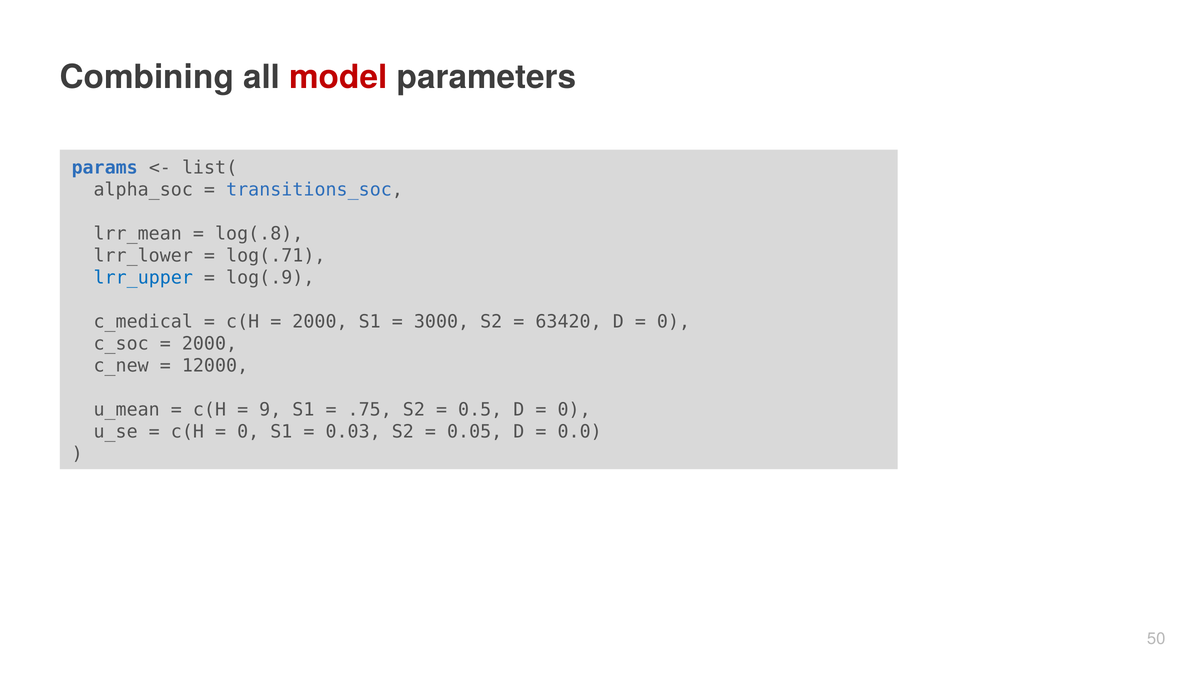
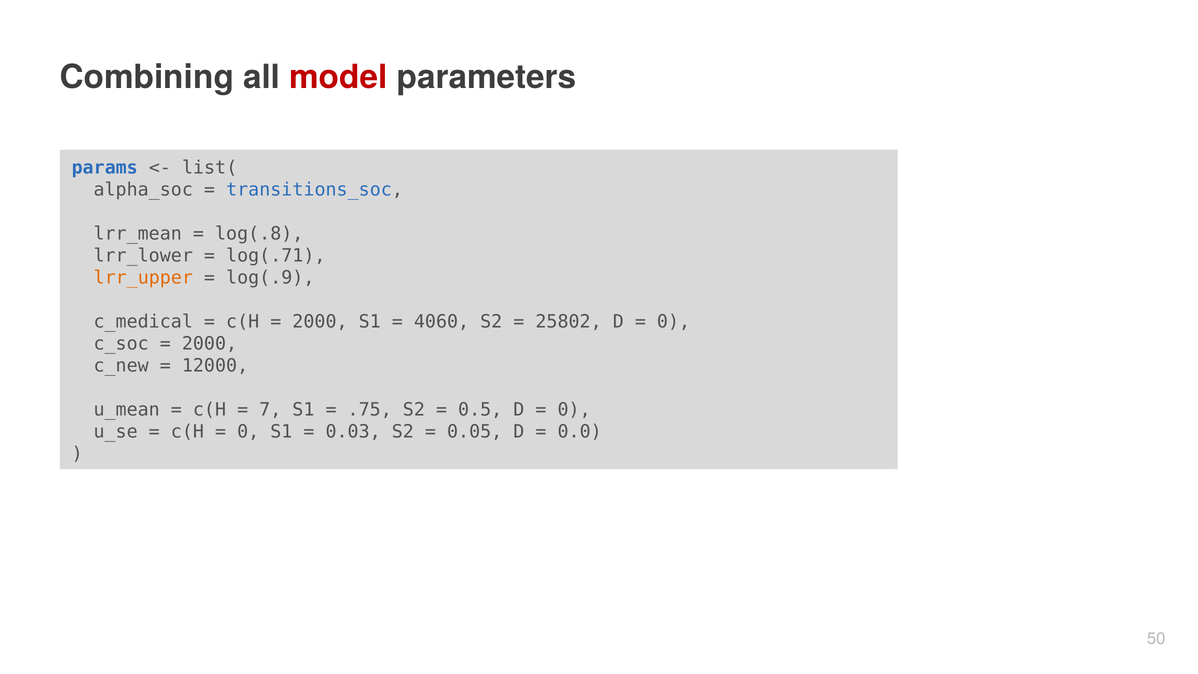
lrr_upper colour: blue -> orange
3000: 3000 -> 4060
63420: 63420 -> 25802
9: 9 -> 7
